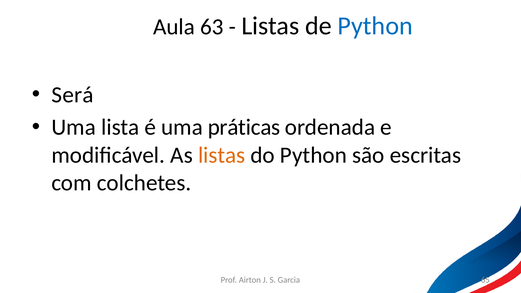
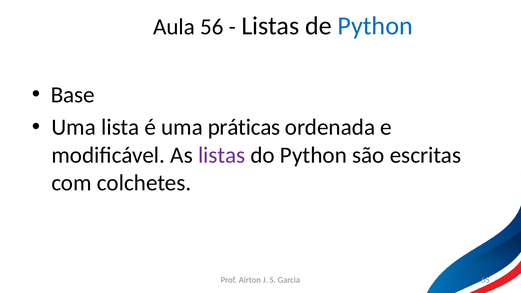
63: 63 -> 56
Será: Será -> Base
listas at (222, 155) colour: orange -> purple
